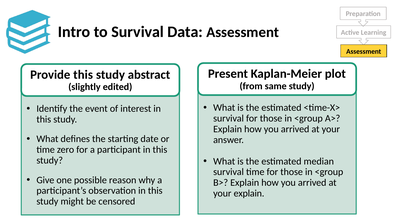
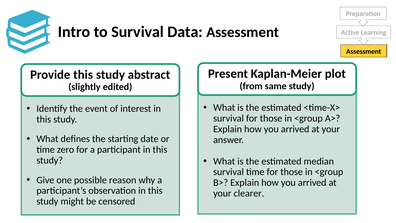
your explain: explain -> clearer
